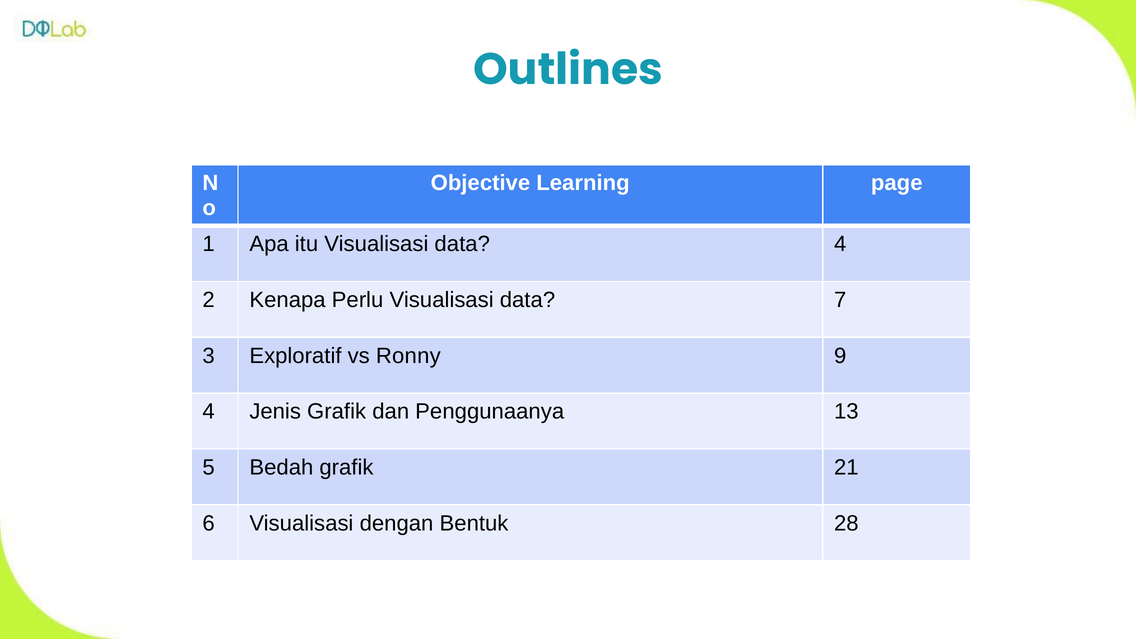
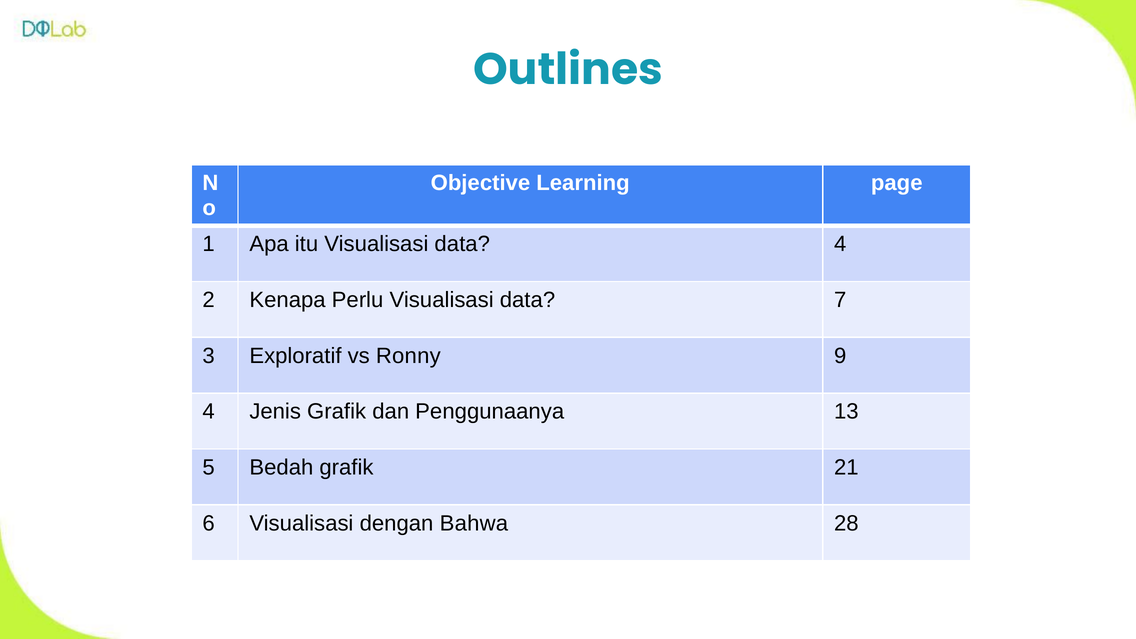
Bentuk: Bentuk -> Bahwa
